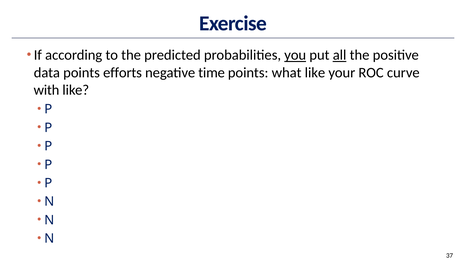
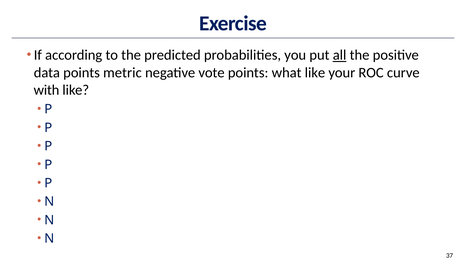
you underline: present -> none
efforts: efforts -> metric
time: time -> vote
